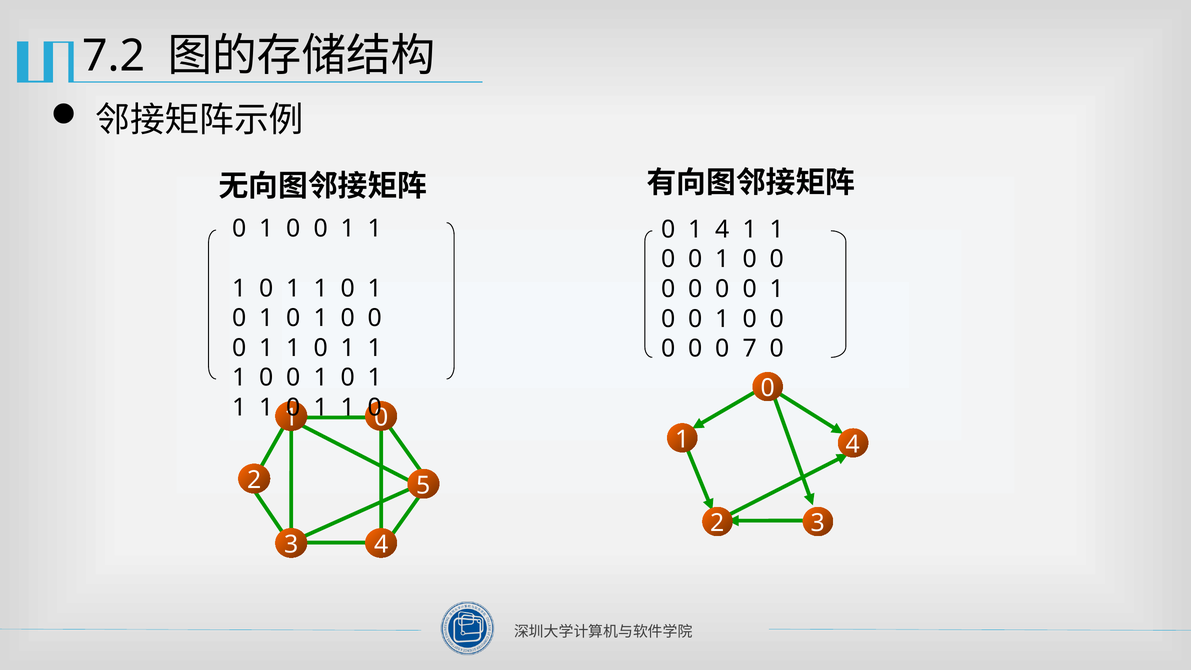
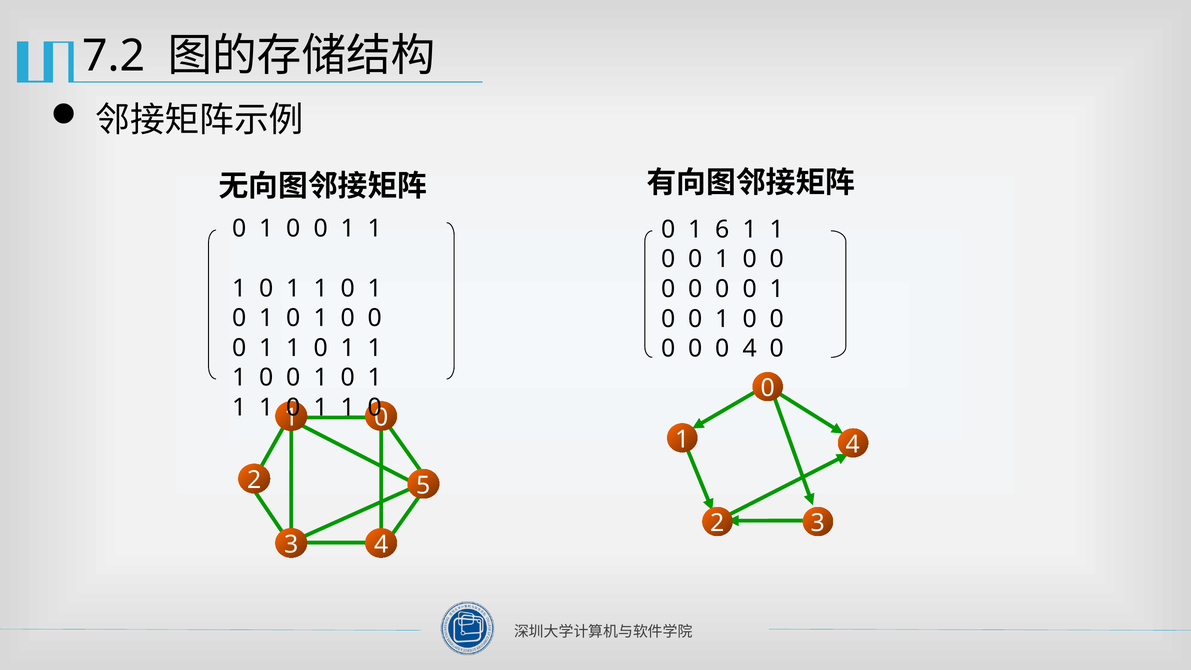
1 4: 4 -> 6
0 7: 7 -> 4
